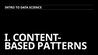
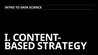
PATTERNS: PATTERNS -> STRATEGY
